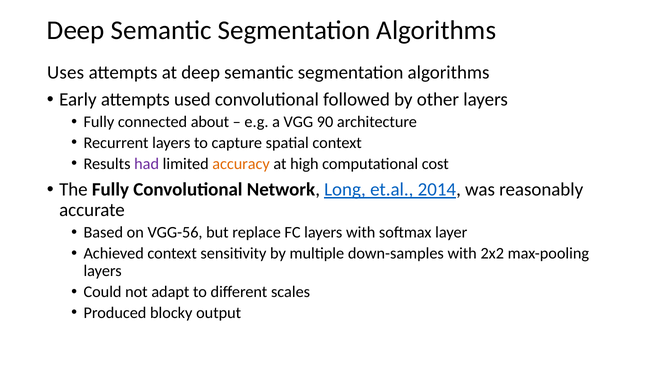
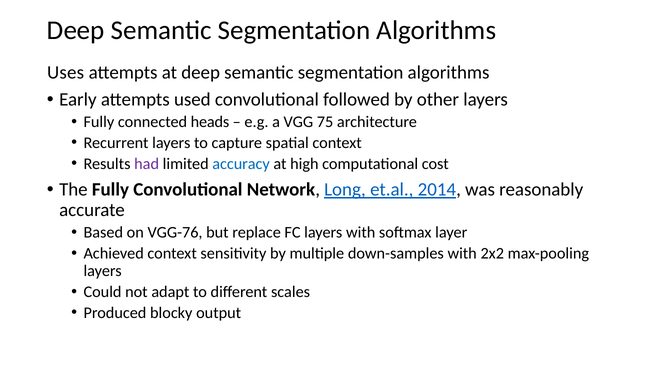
about: about -> heads
90: 90 -> 75
accuracy colour: orange -> blue
VGG-56: VGG-56 -> VGG-76
